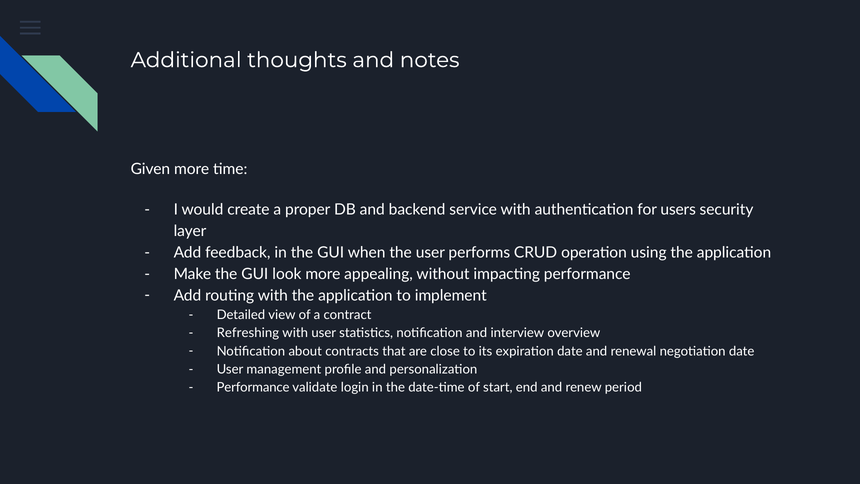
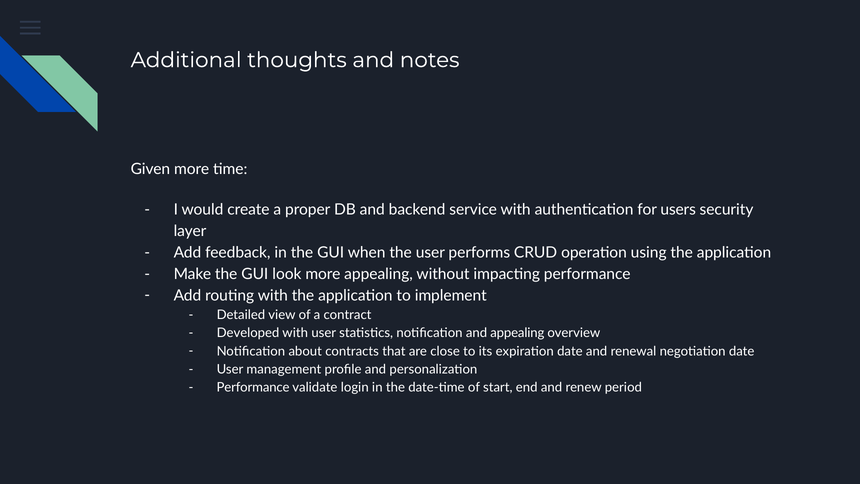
Refreshing: Refreshing -> Developed
and interview: interview -> appealing
